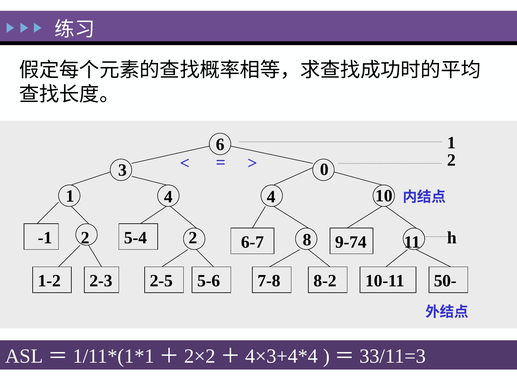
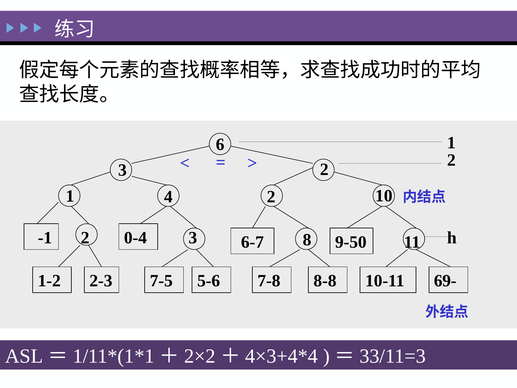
3 0: 0 -> 2
4 4: 4 -> 2
5-4: 5-4 -> 0-4
2 2: 2 -> 3
9-74: 9-74 -> 9-50
2-5: 2-5 -> 7-5
8-2: 8-2 -> 8-8
50-: 50- -> 69-
